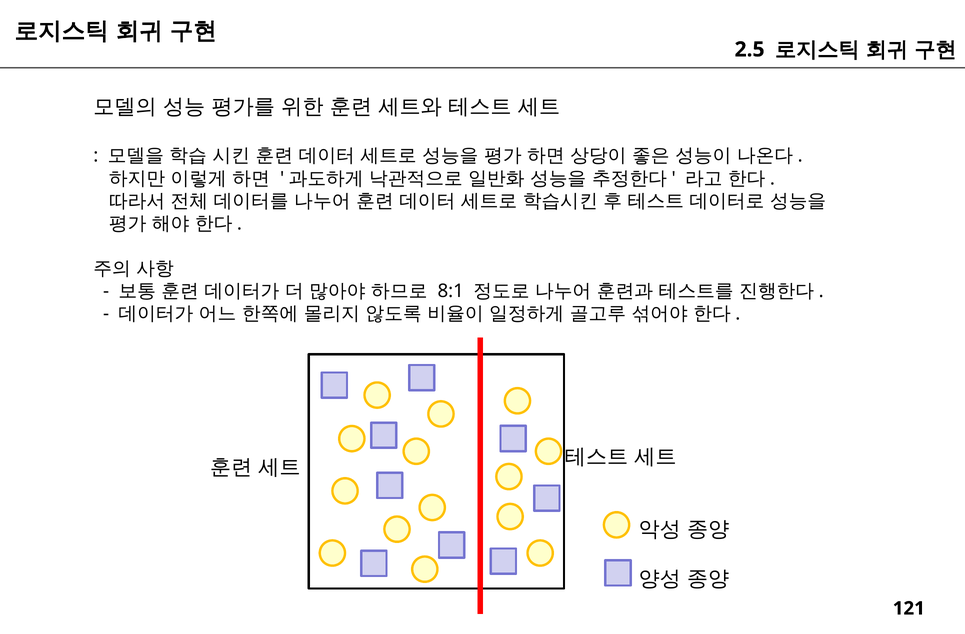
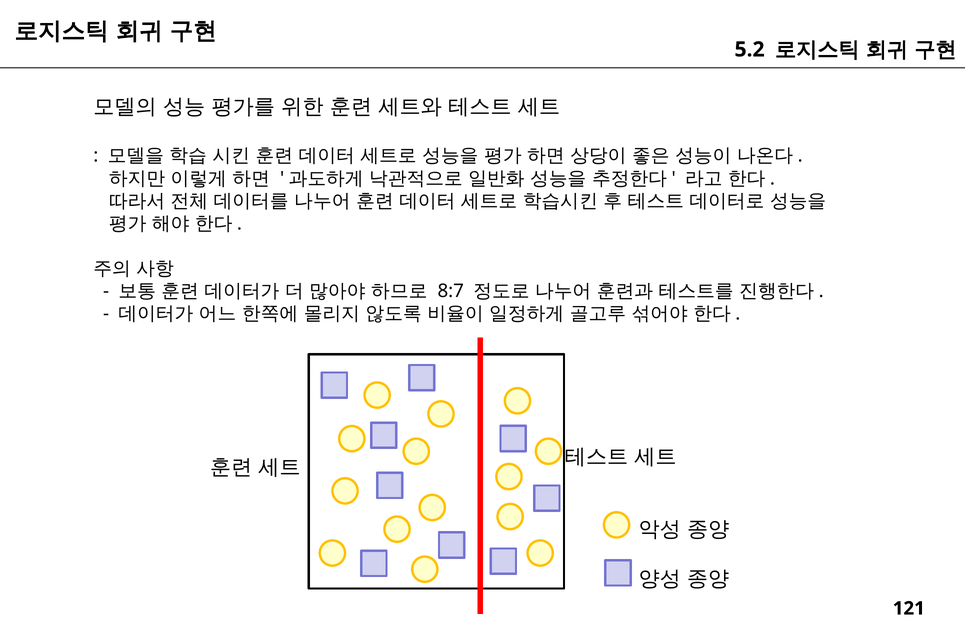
2.5: 2.5 -> 5.2
8:1: 8:1 -> 8:7
